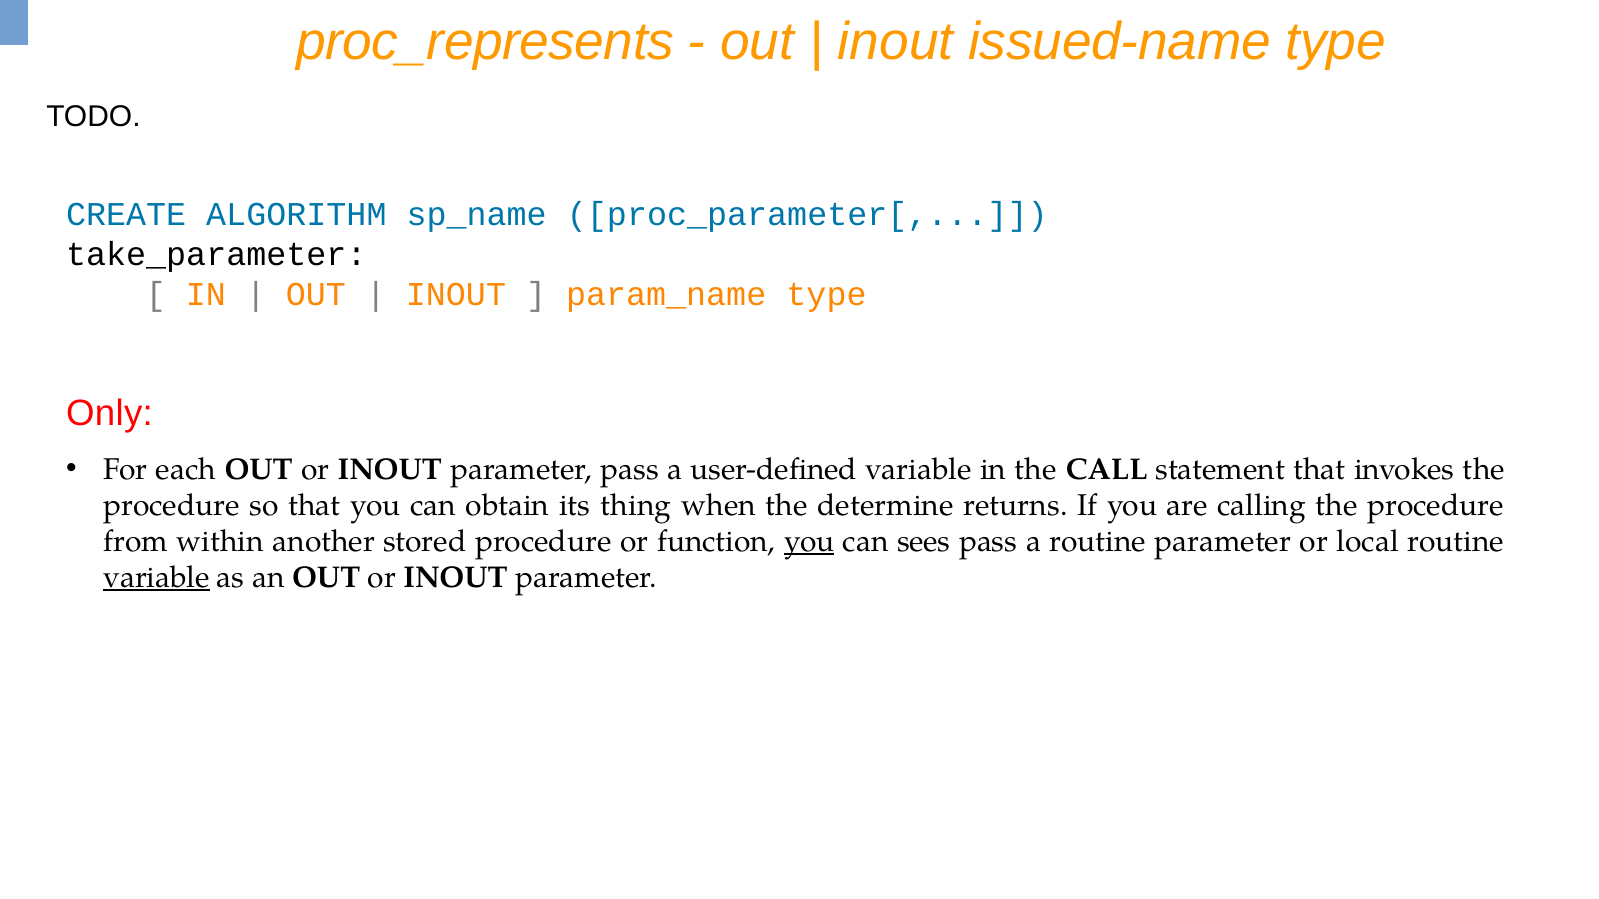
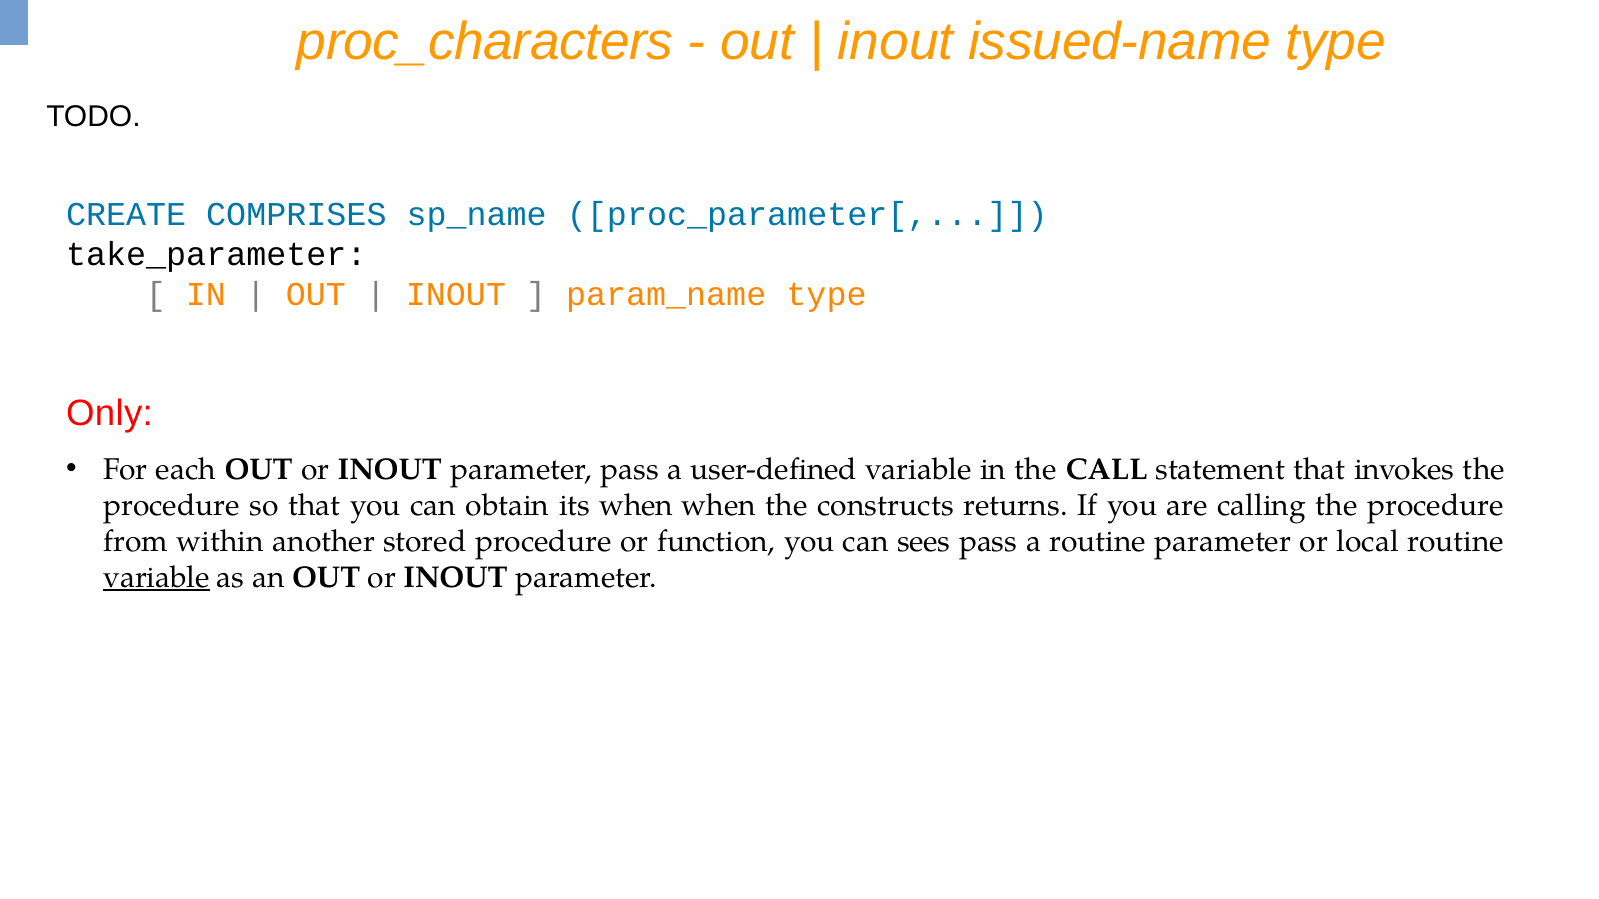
proc_represents: proc_represents -> proc_characters
ALGORITHM: ALGORITHM -> COMPRISES
its thing: thing -> when
determine: determine -> constructs
you at (809, 541) underline: present -> none
